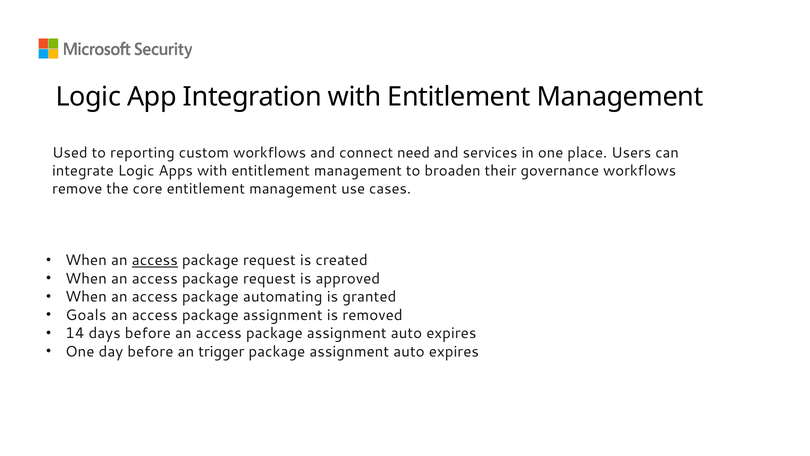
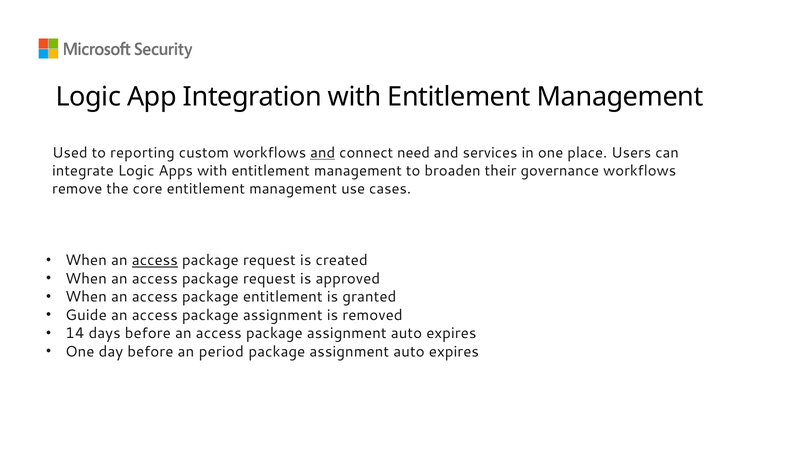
and at (323, 153) underline: none -> present
package automating: automating -> entitlement
Goals: Goals -> Guide
trigger: trigger -> period
